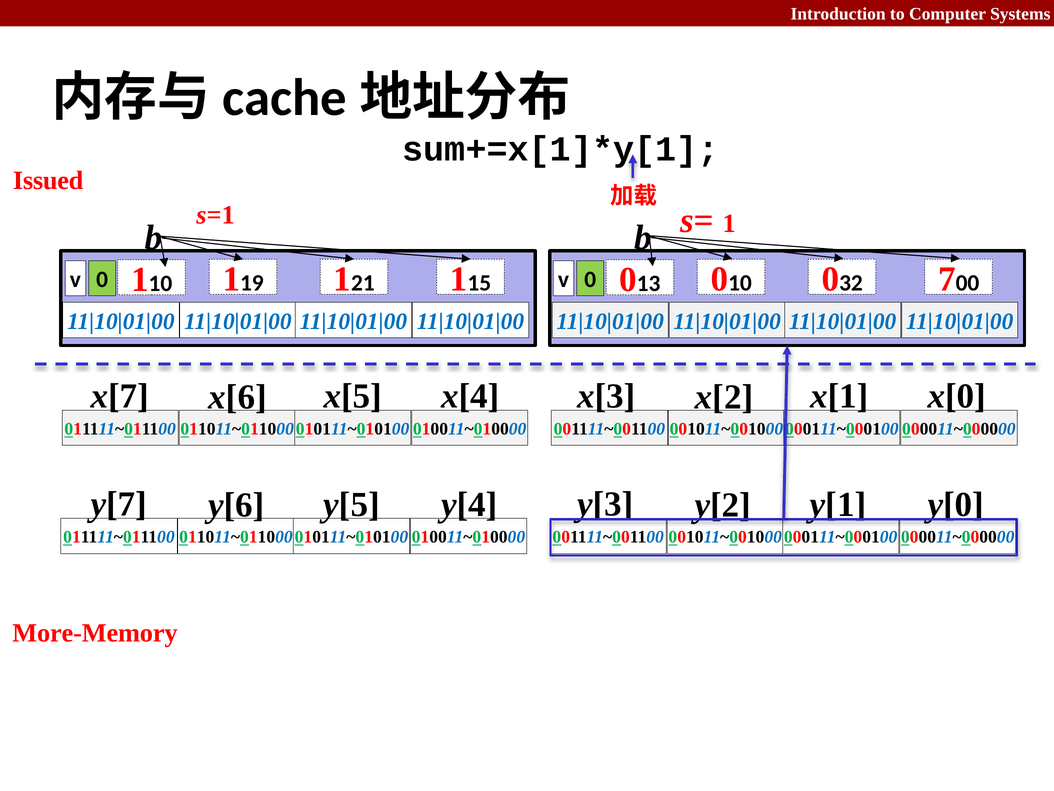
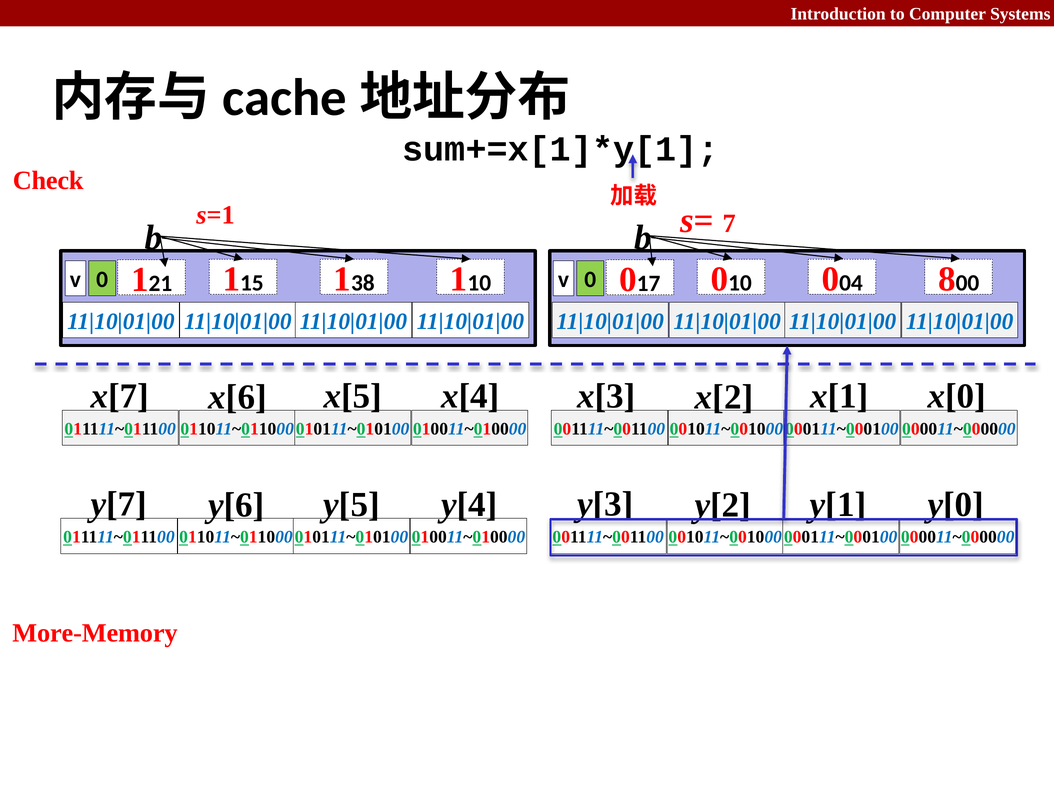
Issued: Issued -> Check
s= 1: 1 -> 7
21: 21 -> 38
15 at (479, 283): 15 -> 10
32: 32 -> 04
10 at (160, 284): 10 -> 21
19: 19 -> 15
13: 13 -> 17
7: 7 -> 8
